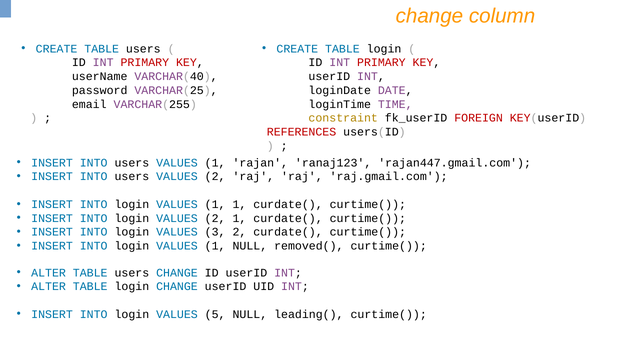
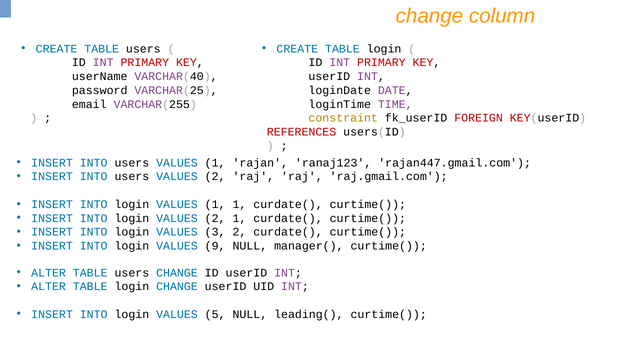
1 at (215, 246): 1 -> 9
removed(: removed( -> manager(
